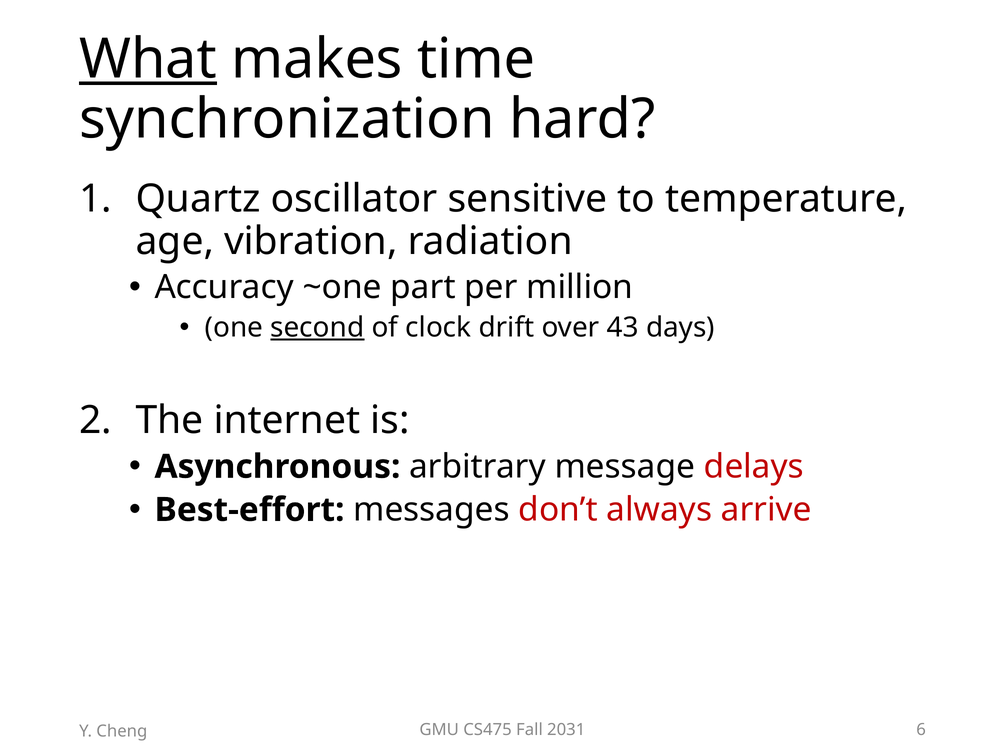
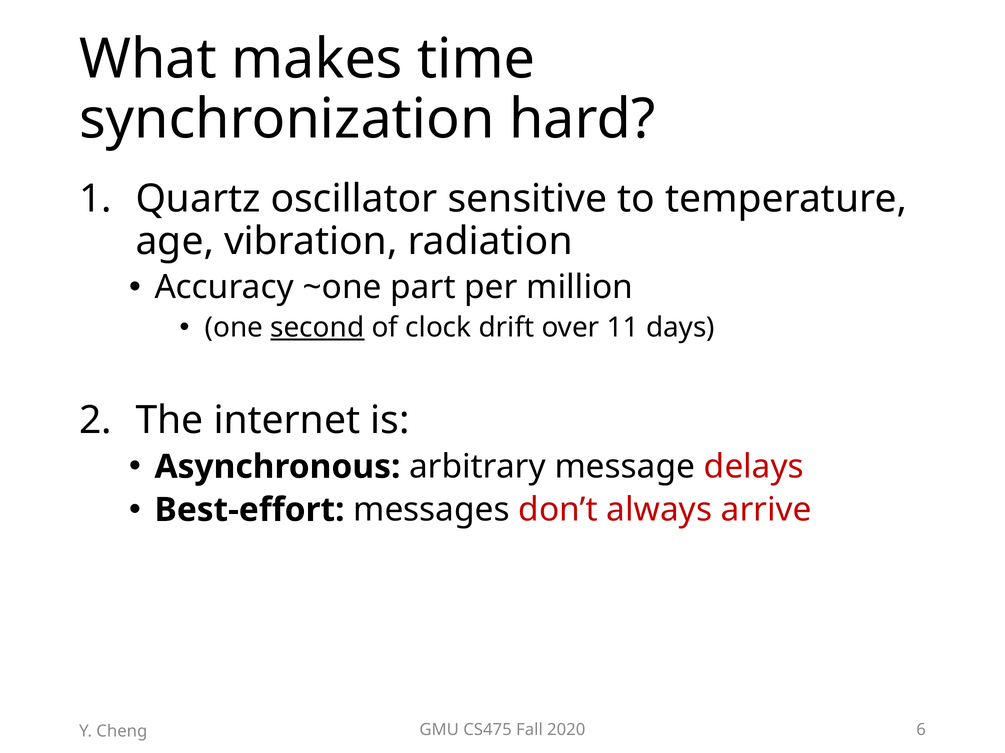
What underline: present -> none
43: 43 -> 11
2031: 2031 -> 2020
